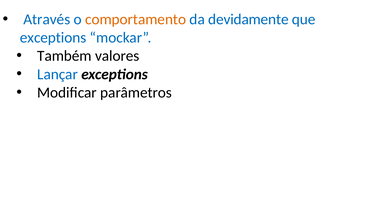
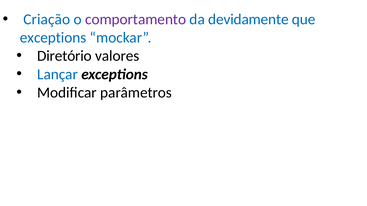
Através: Através -> Criação
comportamento colour: orange -> purple
Também: Também -> Diretório
